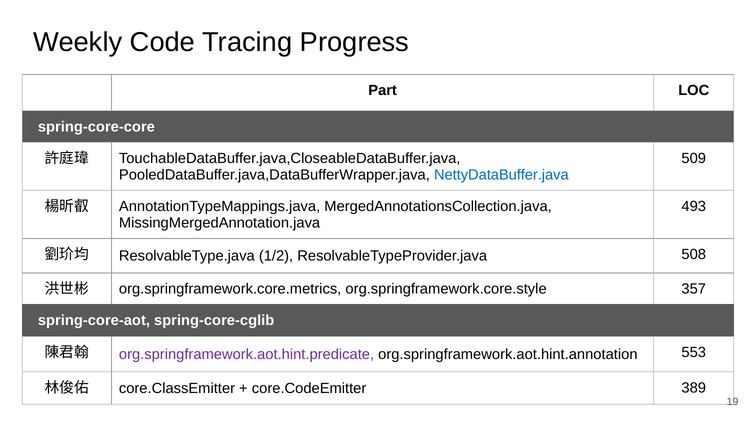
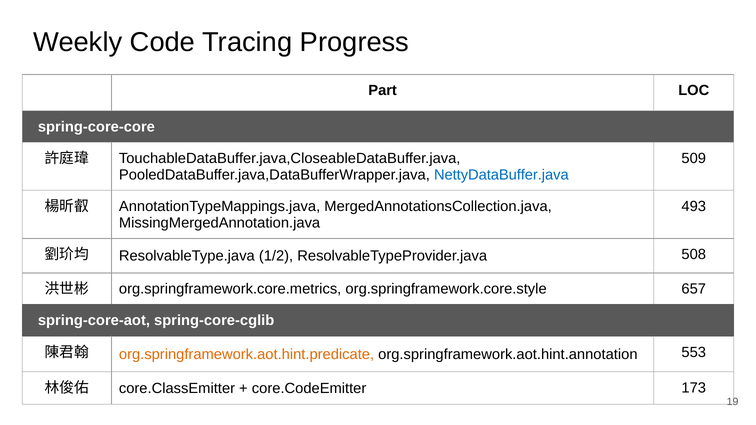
357: 357 -> 657
org.springframework.aot.hint.predicate colour: purple -> orange
389: 389 -> 173
